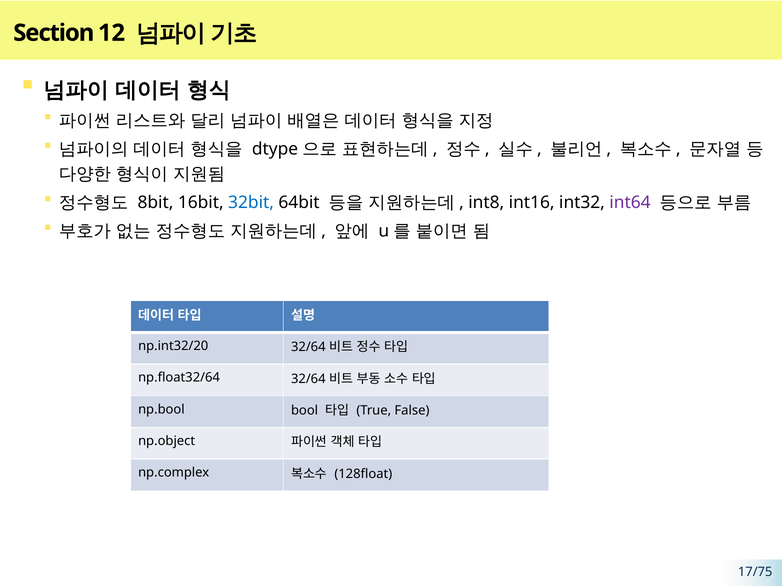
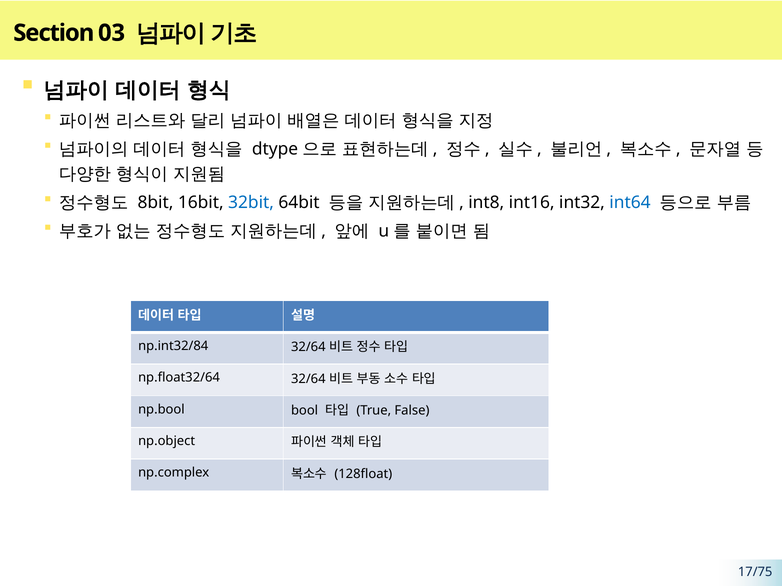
12: 12 -> 03
int64 colour: purple -> blue
np.int32/20: np.int32/20 -> np.int32/84
